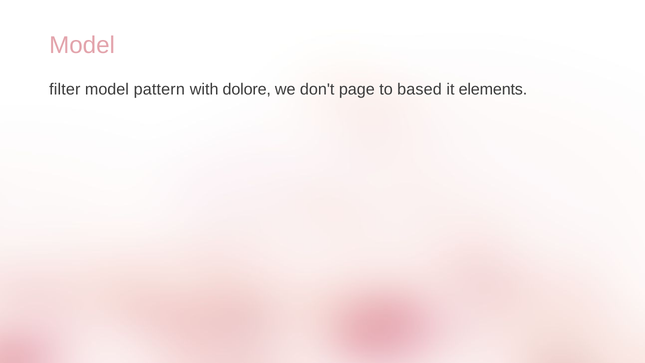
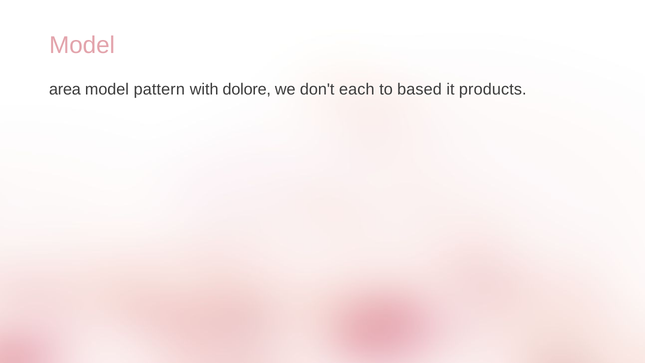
filter: filter -> area
page: page -> each
elements: elements -> products
